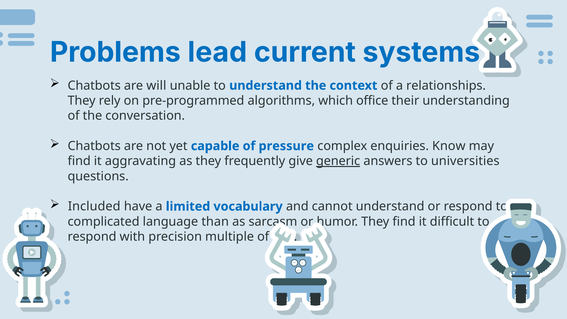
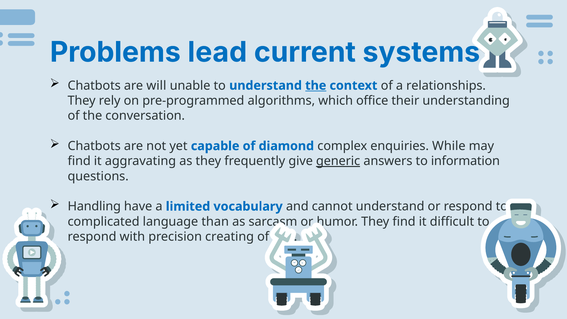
the at (316, 86) underline: none -> present
pressure: pressure -> diamond
Know: Know -> While
universities: universities -> information
Included: Included -> Handling
multiple: multiple -> creating
